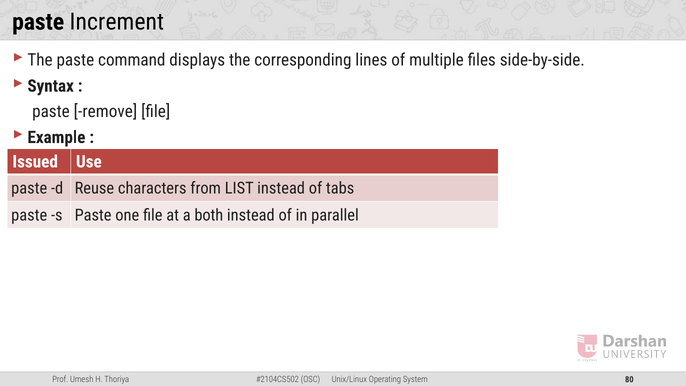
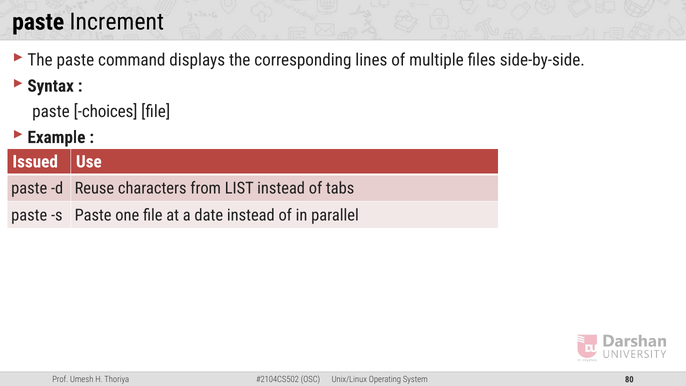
remove: remove -> choices
both: both -> date
